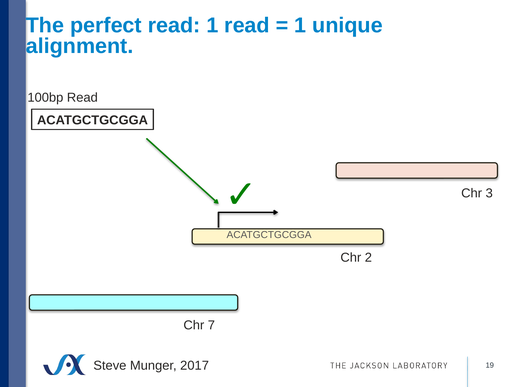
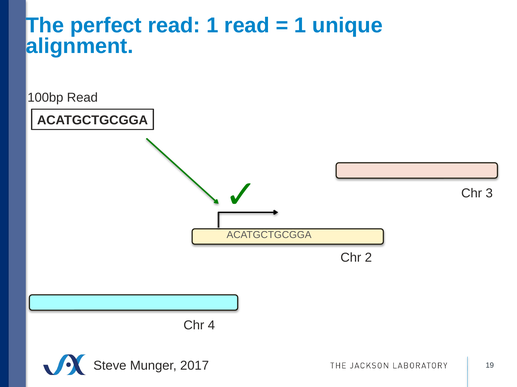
7: 7 -> 4
